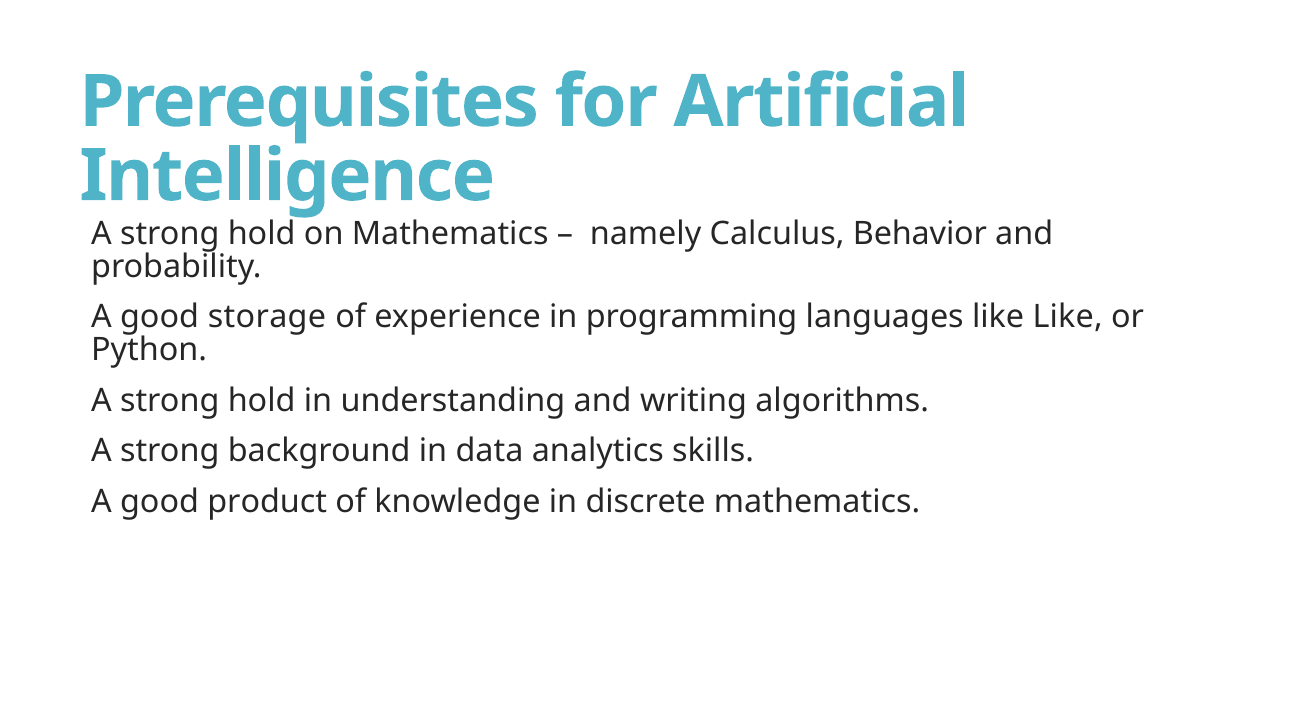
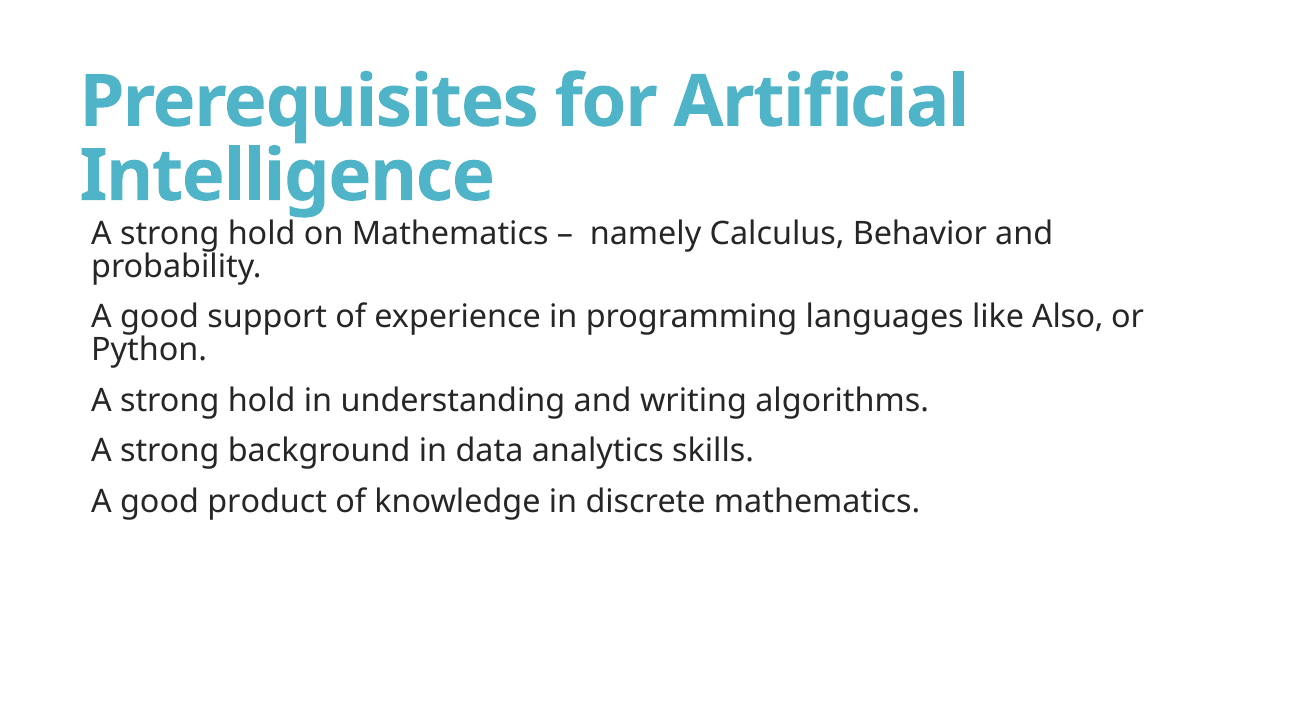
storage: storage -> support
like Like: Like -> Also
